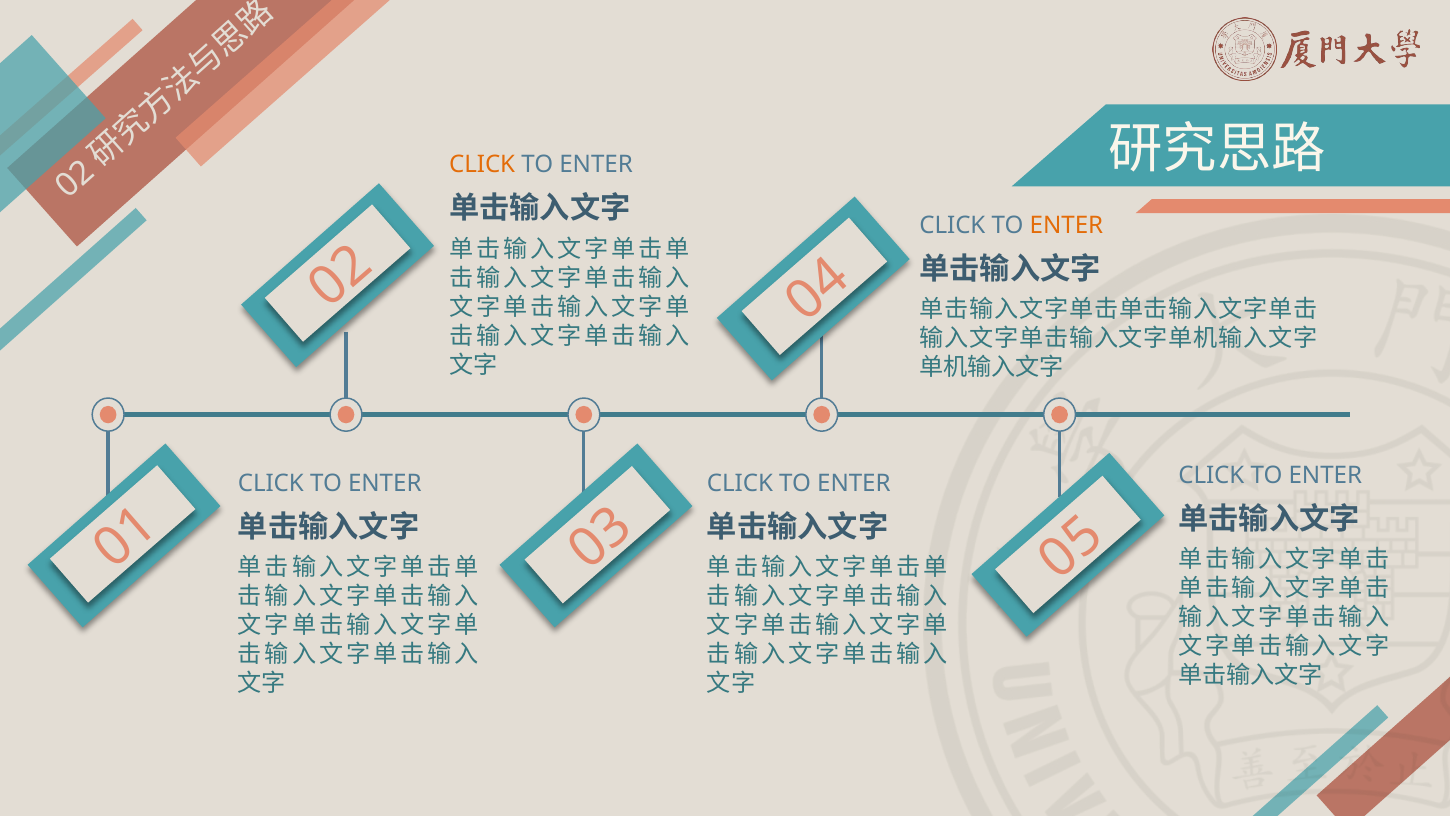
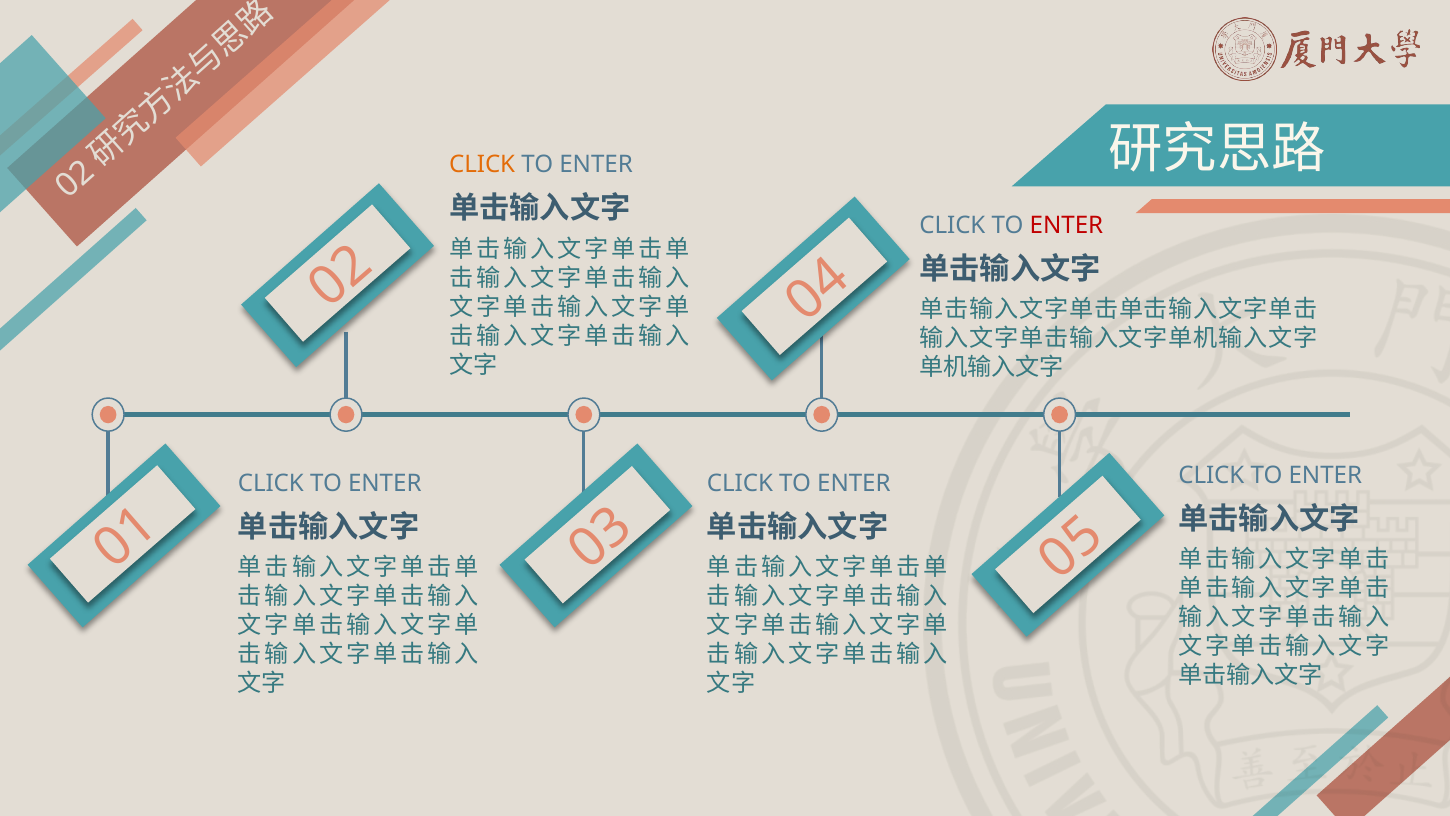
ENTER at (1066, 225) colour: orange -> red
